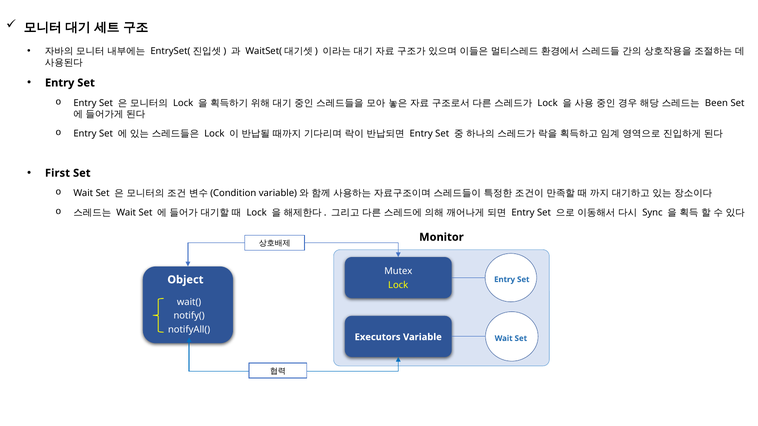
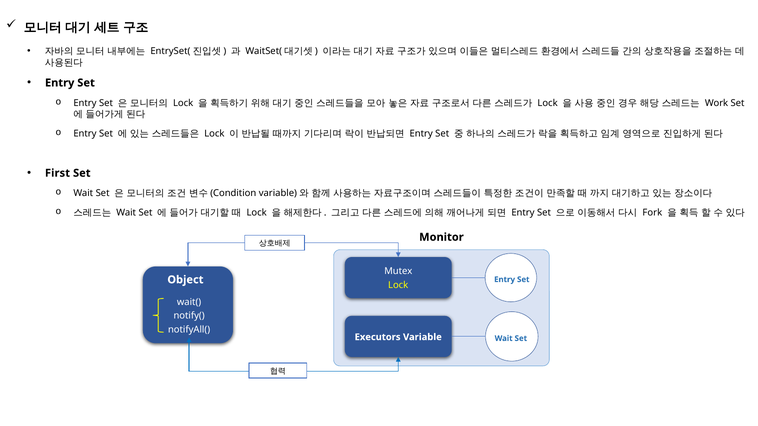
Been: Been -> Work
Sync: Sync -> Fork
